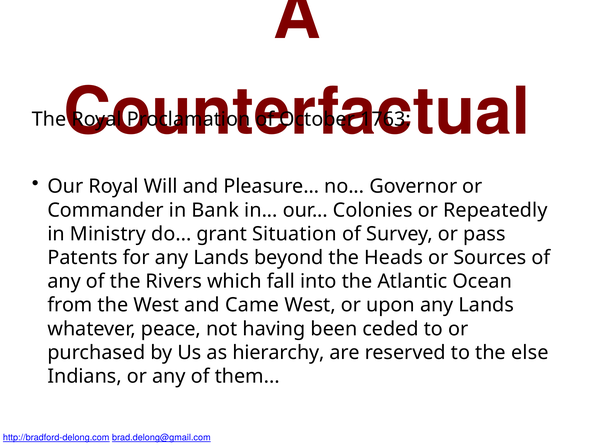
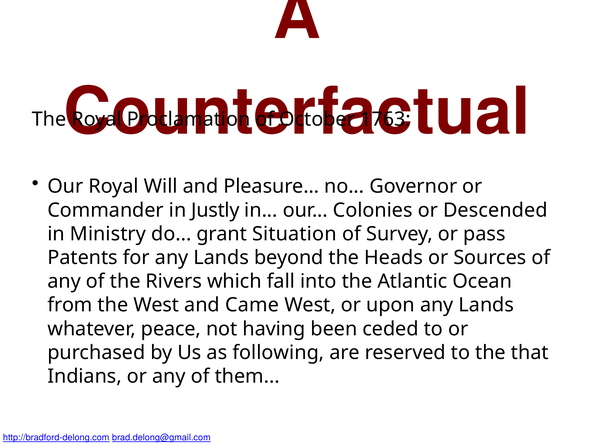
Bank: Bank -> Justly
Repeatedly: Repeatedly -> Descended
hierarchy: hierarchy -> following
else: else -> that
